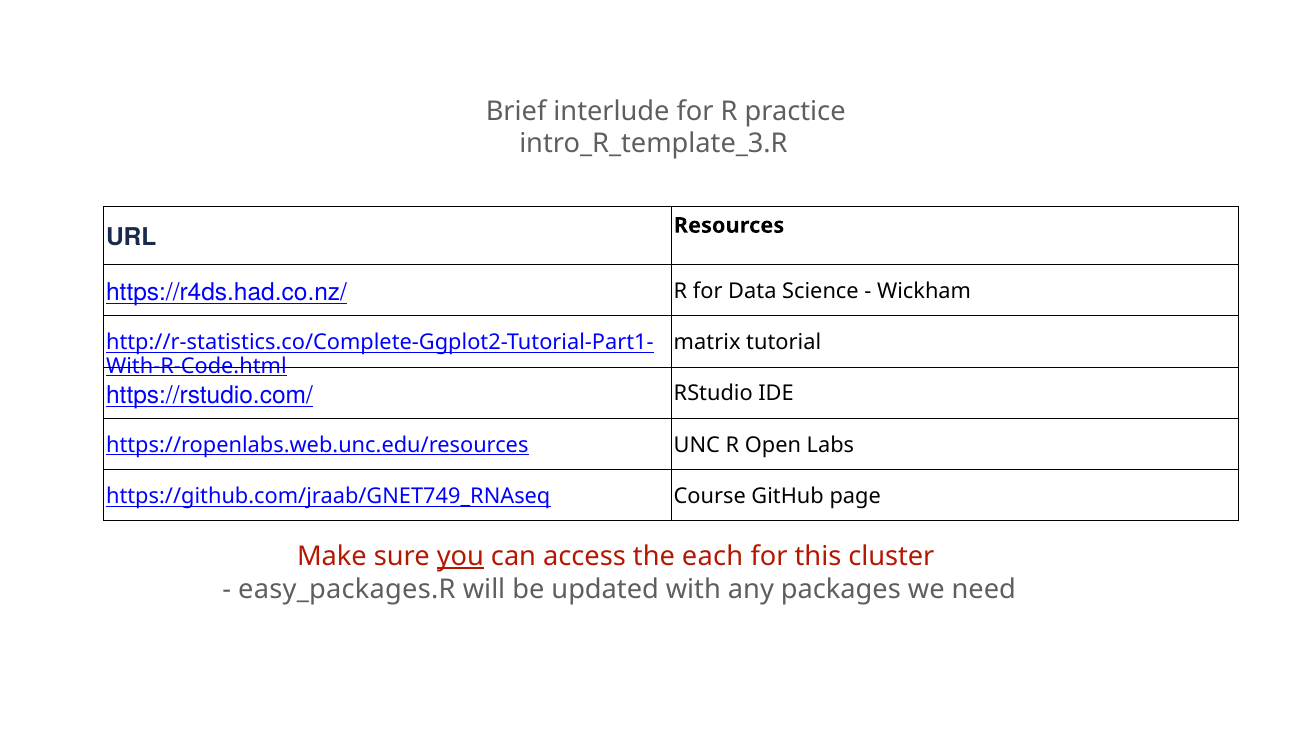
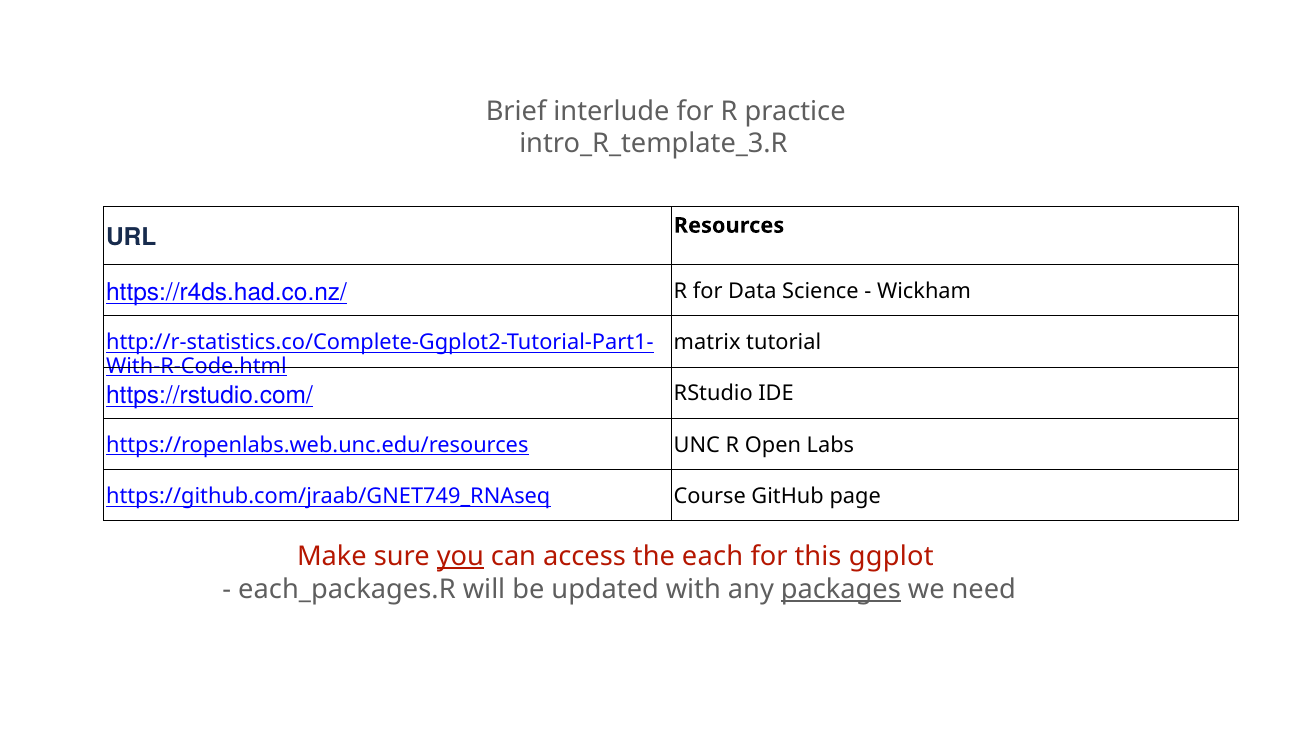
cluster: cluster -> ggplot
easy_packages.R: easy_packages.R -> each_packages.R
packages underline: none -> present
